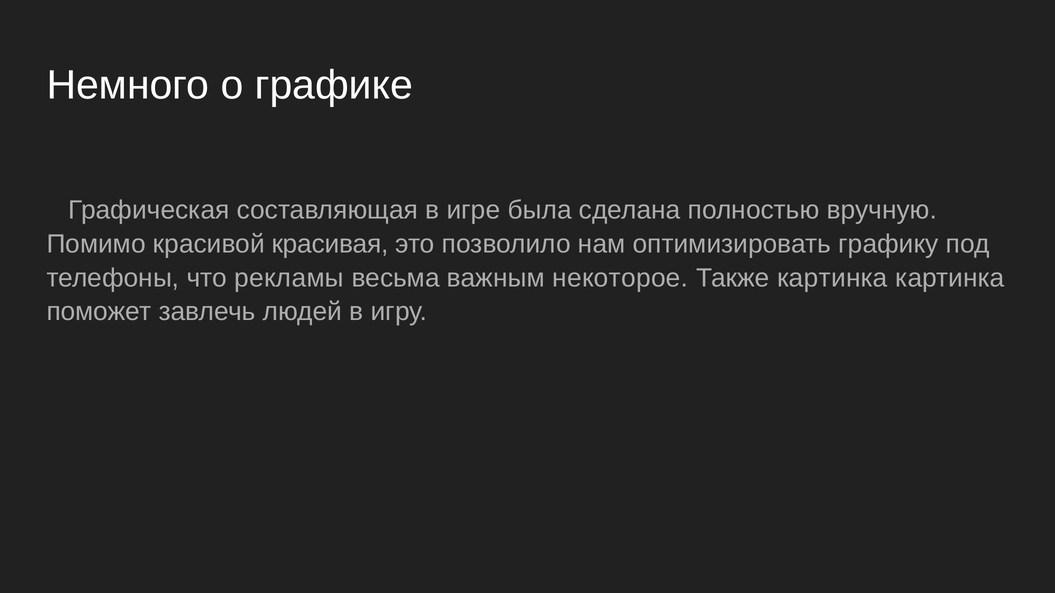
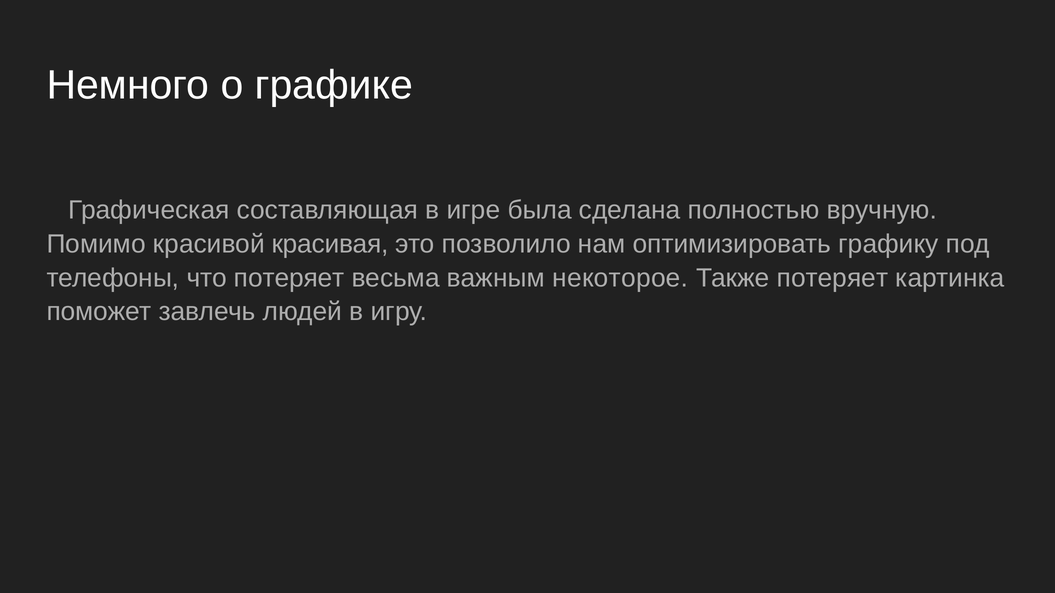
что рекламы: рекламы -> потеряет
Также картинка: картинка -> потеряет
